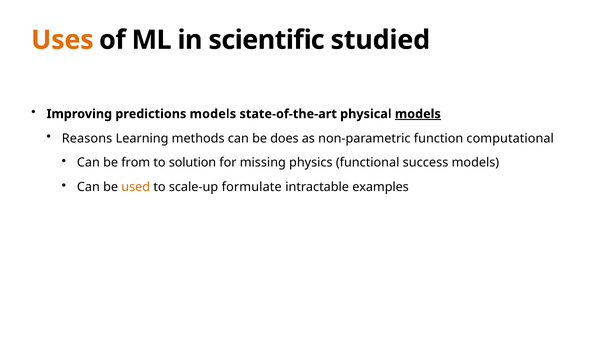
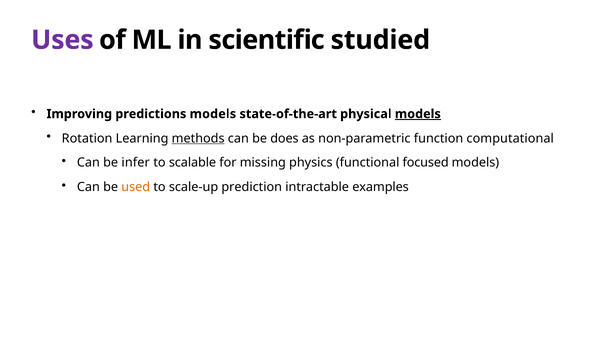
Uses colour: orange -> purple
Reasons: Reasons -> Rotation
methods underline: none -> present
from: from -> infer
solution: solution -> scalable
success: success -> focused
formulate: formulate -> prediction
